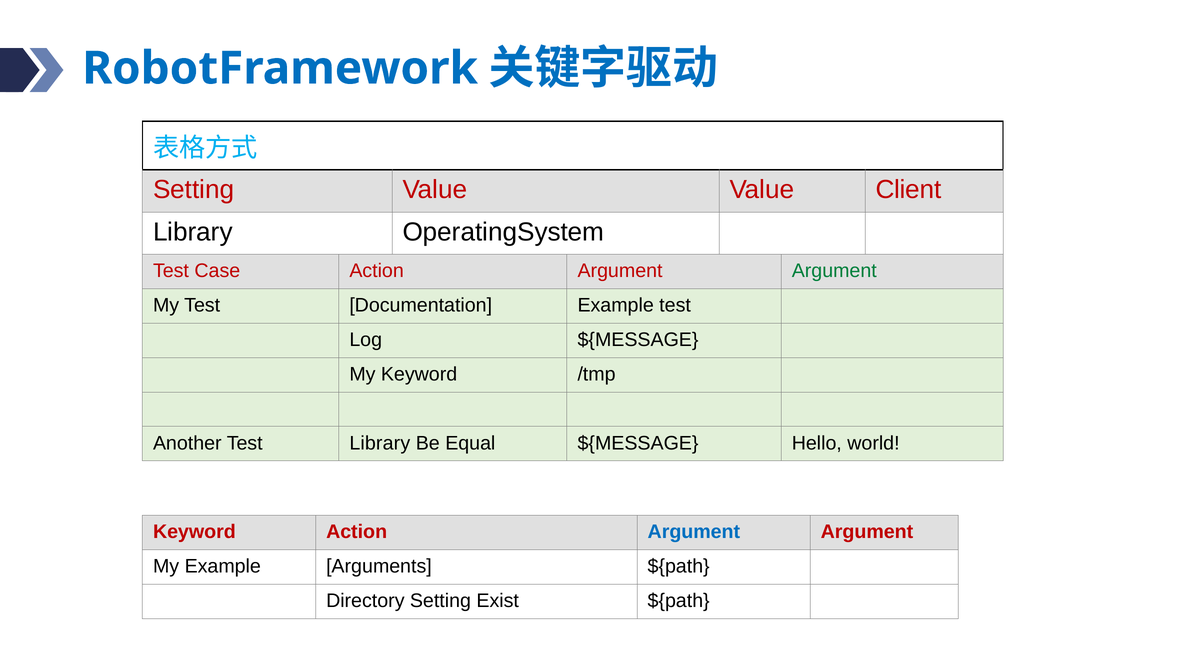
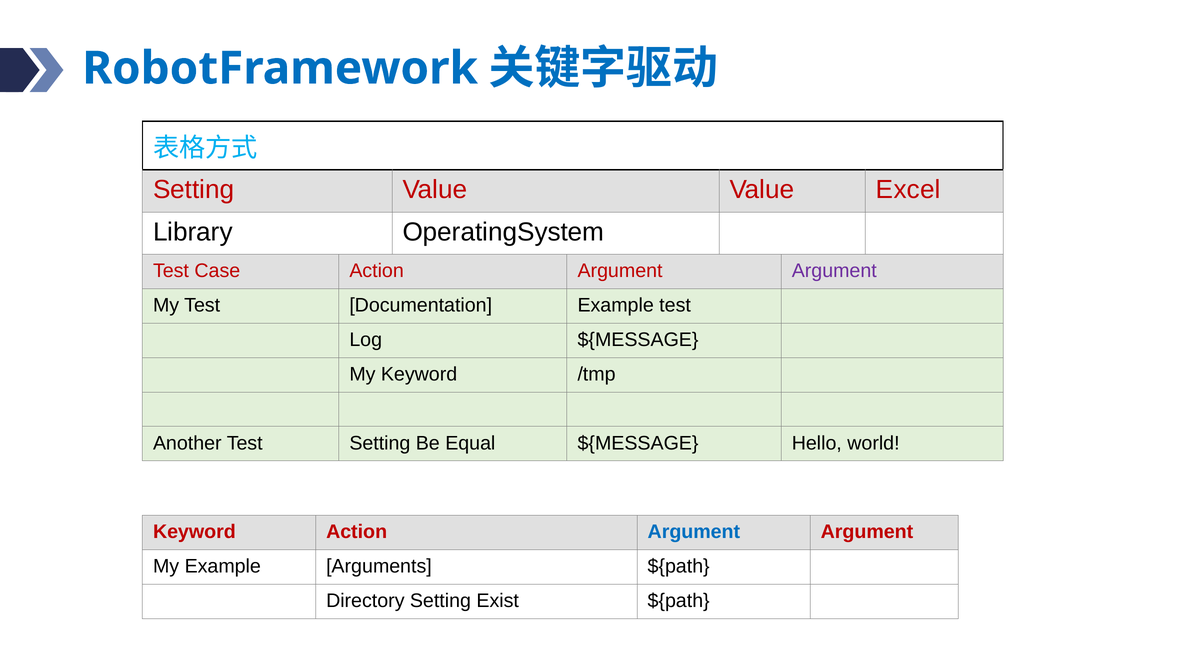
Client: Client -> Excel
Argument at (834, 271) colour: green -> purple
Test Library: Library -> Setting
